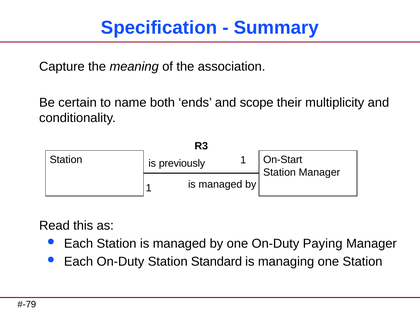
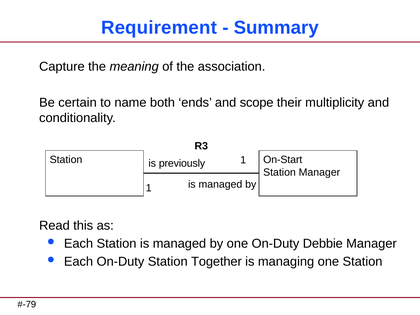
Specification: Specification -> Requirement
Paying: Paying -> Debbie
Standard: Standard -> Together
